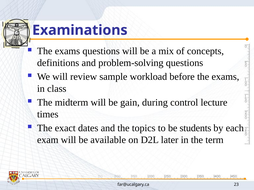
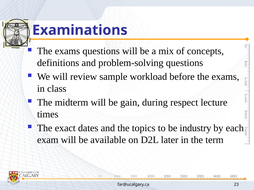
control: control -> respect
students: students -> industry
